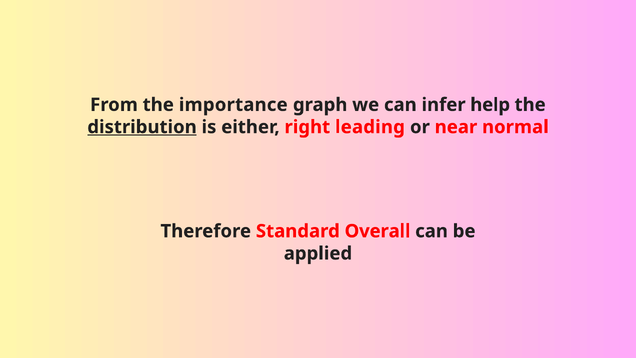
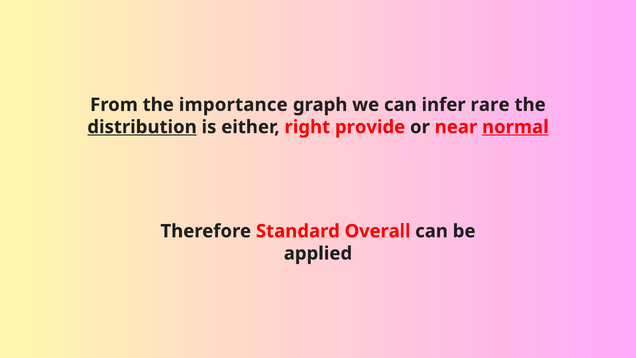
help: help -> rare
leading: leading -> provide
normal underline: none -> present
